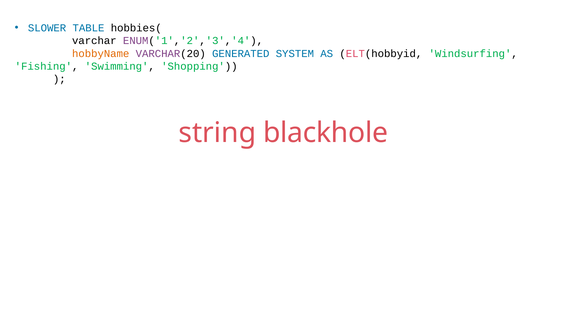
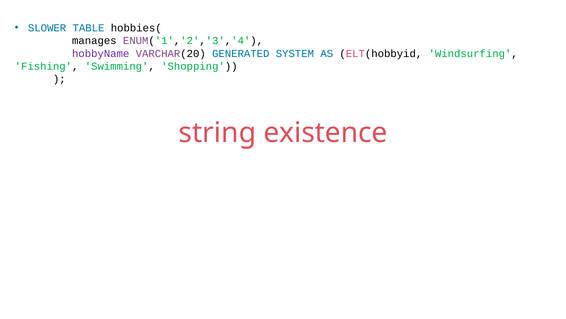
varchar: varchar -> manages
hobbyName colour: orange -> purple
blackhole: blackhole -> existence
